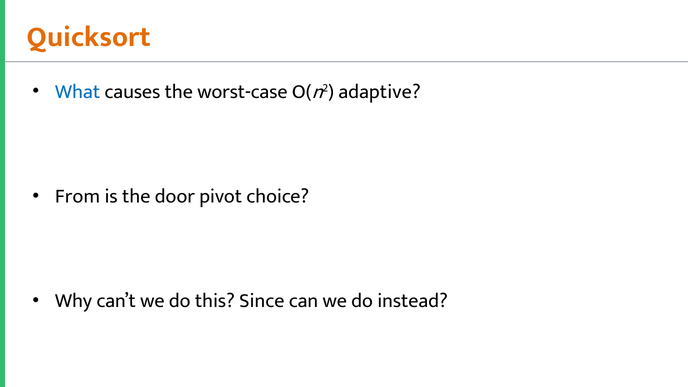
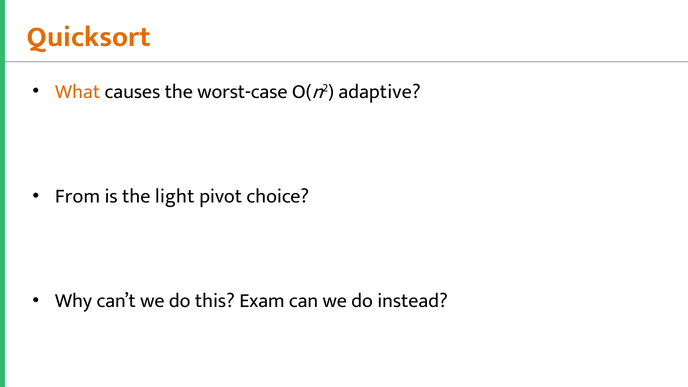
What colour: blue -> orange
door: door -> light
Since: Since -> Exam
